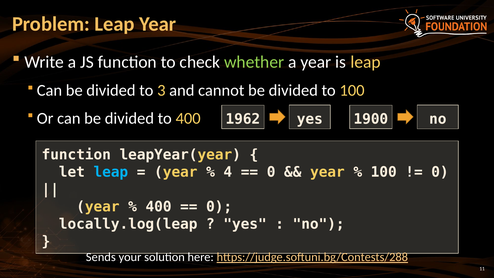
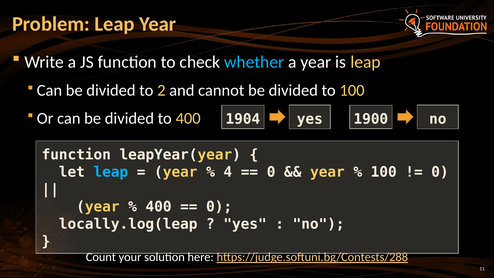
whether colour: light green -> light blue
3: 3 -> 2
1962: 1962 -> 1904
Sends: Sends -> Count
